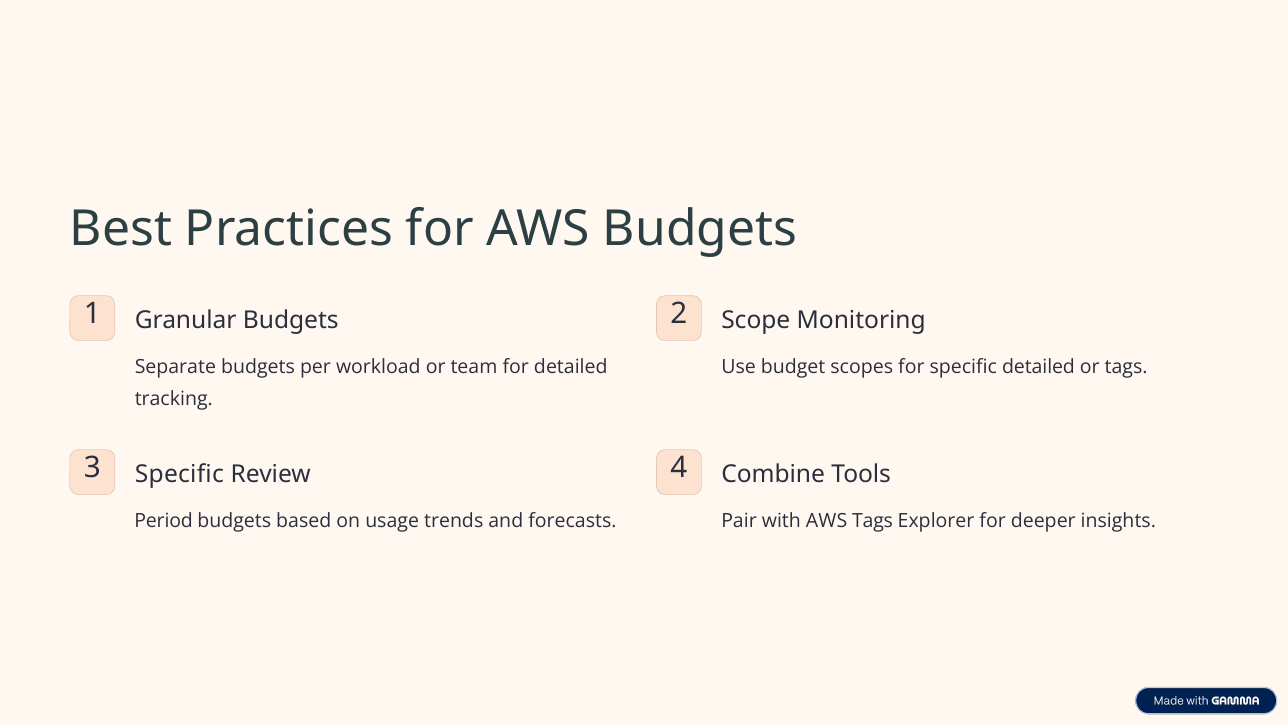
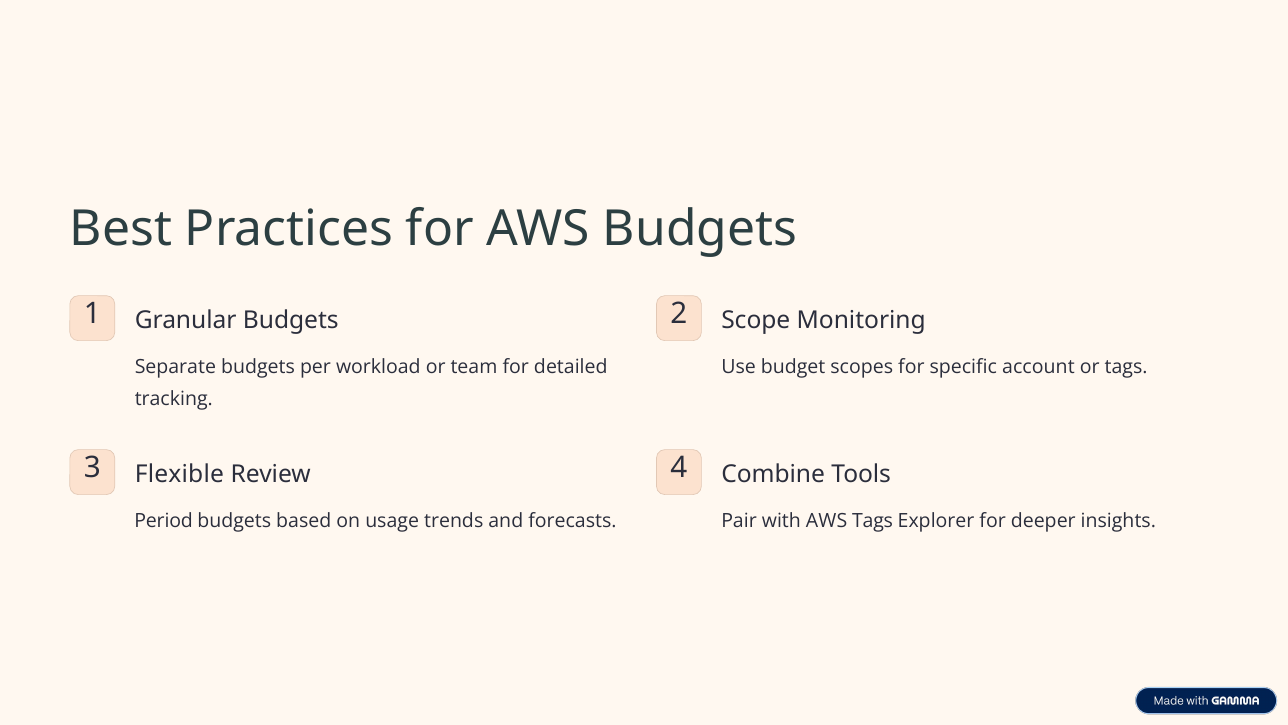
specific detailed: detailed -> account
3 Specific: Specific -> Flexible
